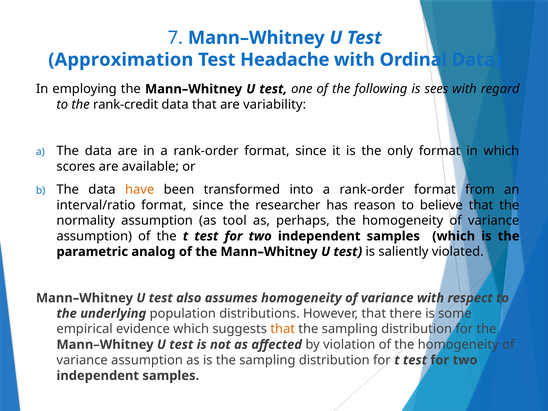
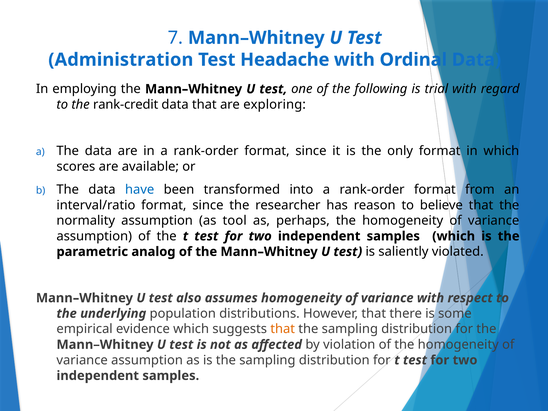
Approximation: Approximation -> Administration
sees: sees -> trial
variability: variability -> exploring
have colour: orange -> blue
